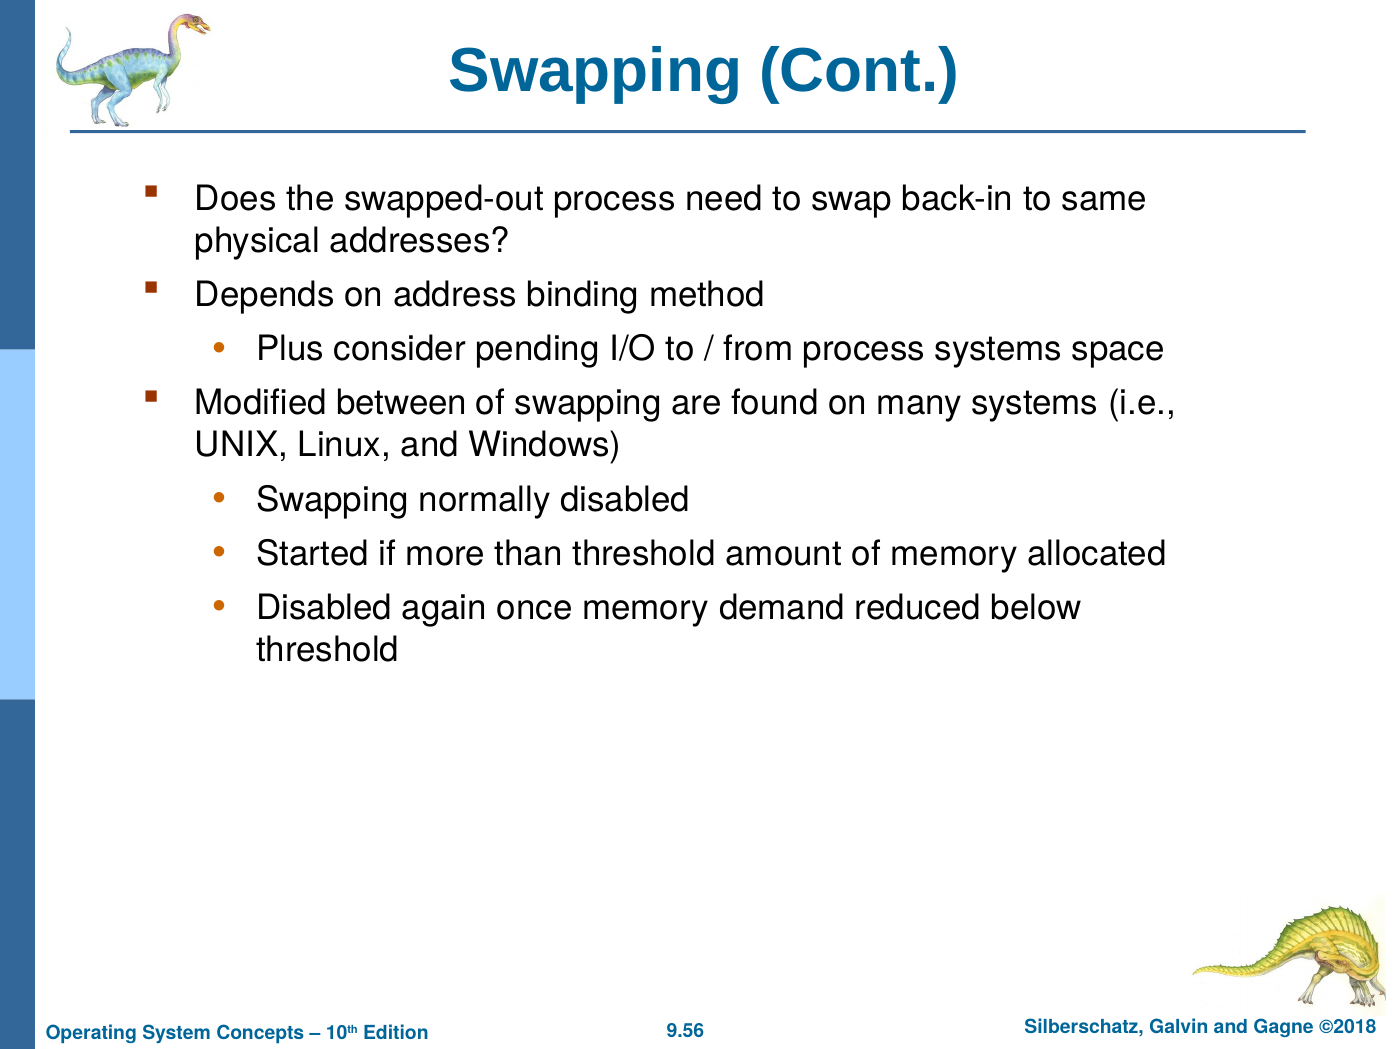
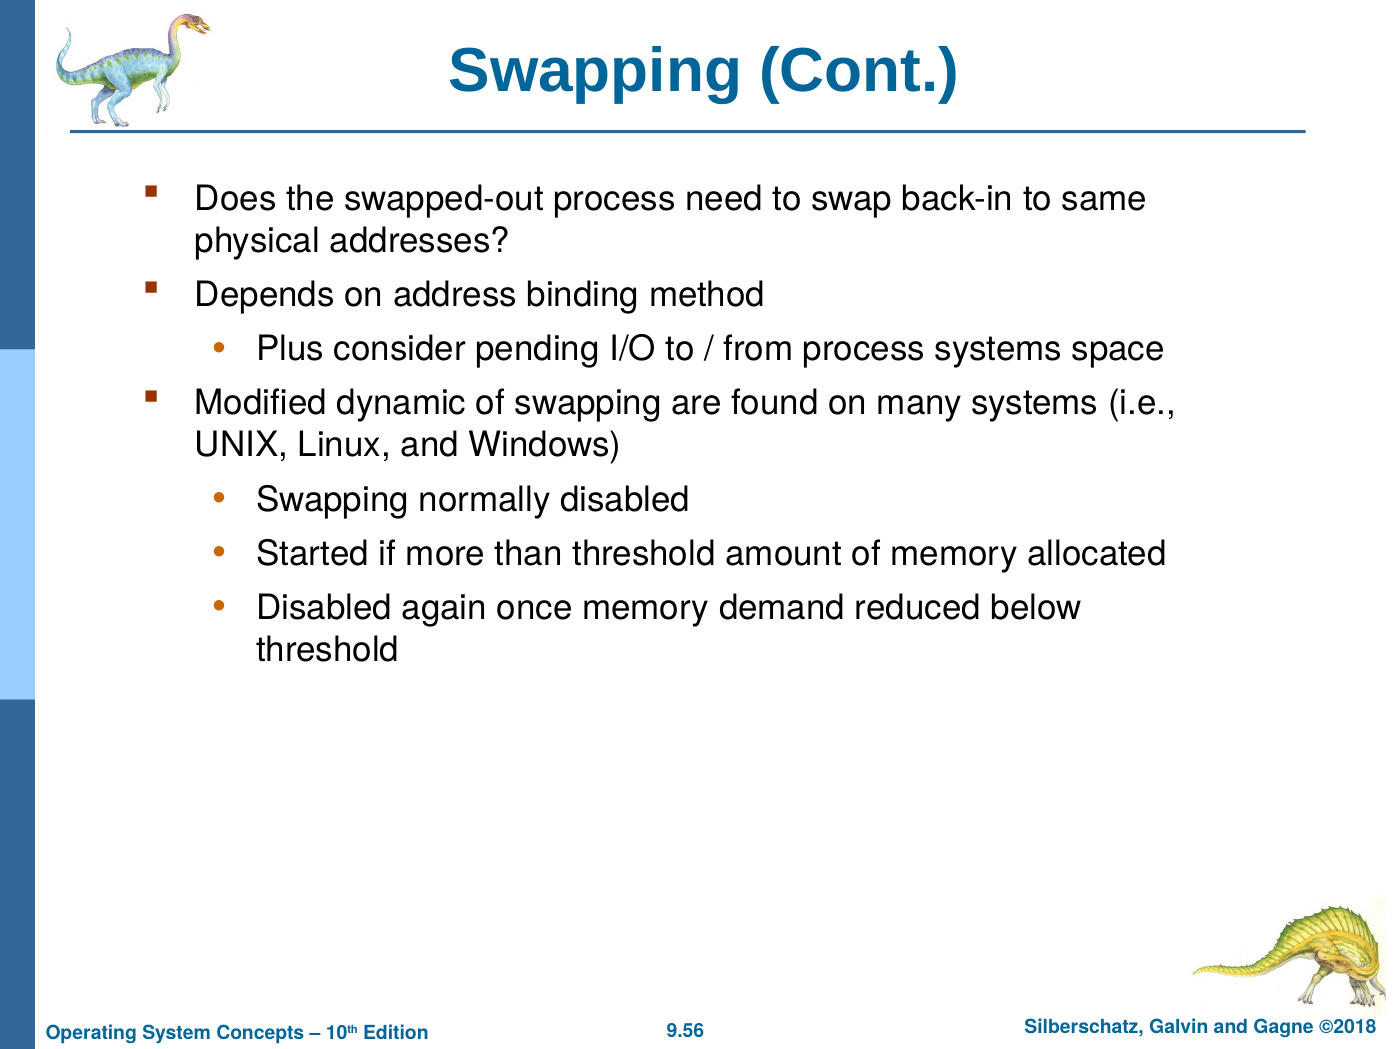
between: between -> dynamic
